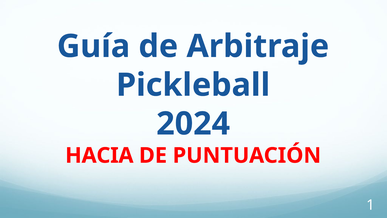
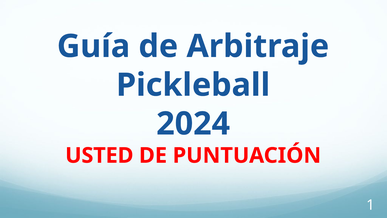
HACIA: HACIA -> USTED
